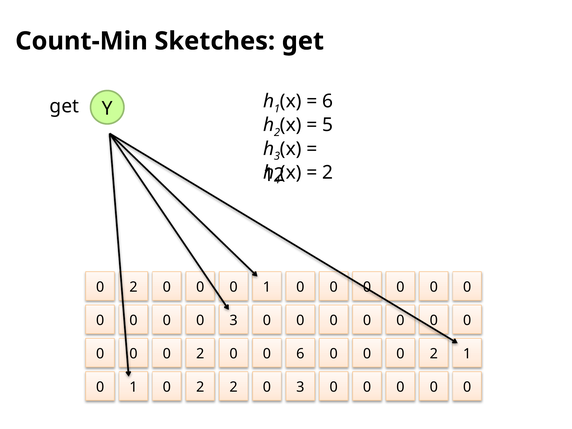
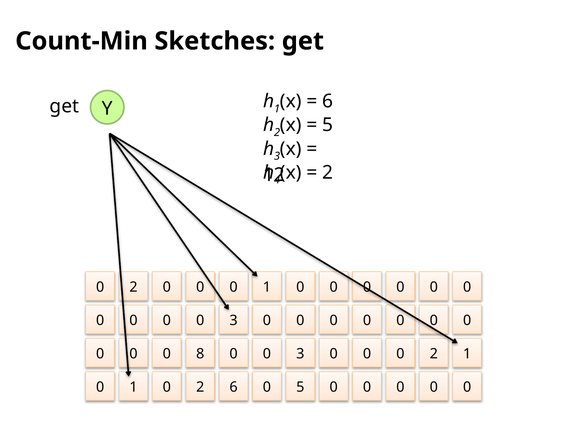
2 at (200, 354): 2 -> 8
6 at (300, 354): 6 -> 3
2 2: 2 -> 6
3 at (300, 387): 3 -> 5
